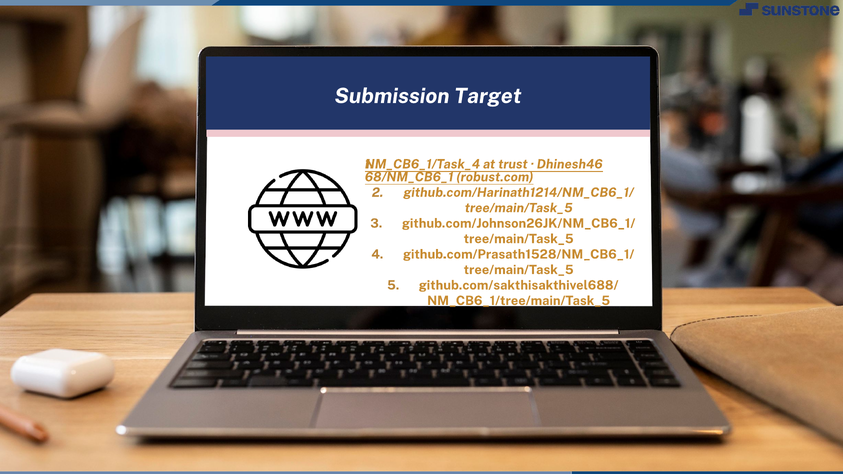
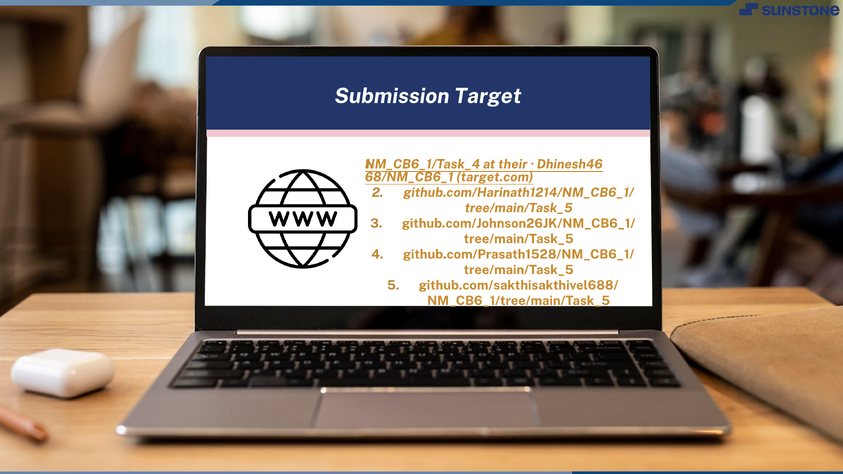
trust: trust -> their
robust.com: robust.com -> target.com
